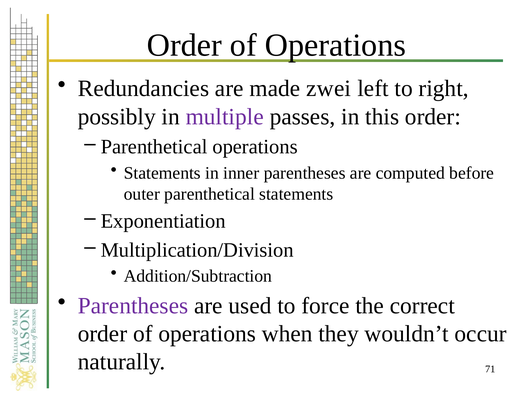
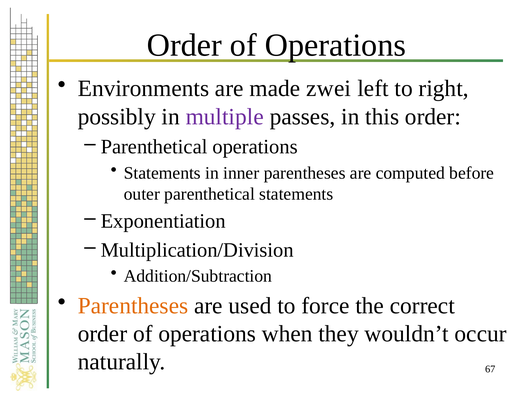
Redundancies: Redundancies -> Environments
Parentheses at (133, 306) colour: purple -> orange
71: 71 -> 67
